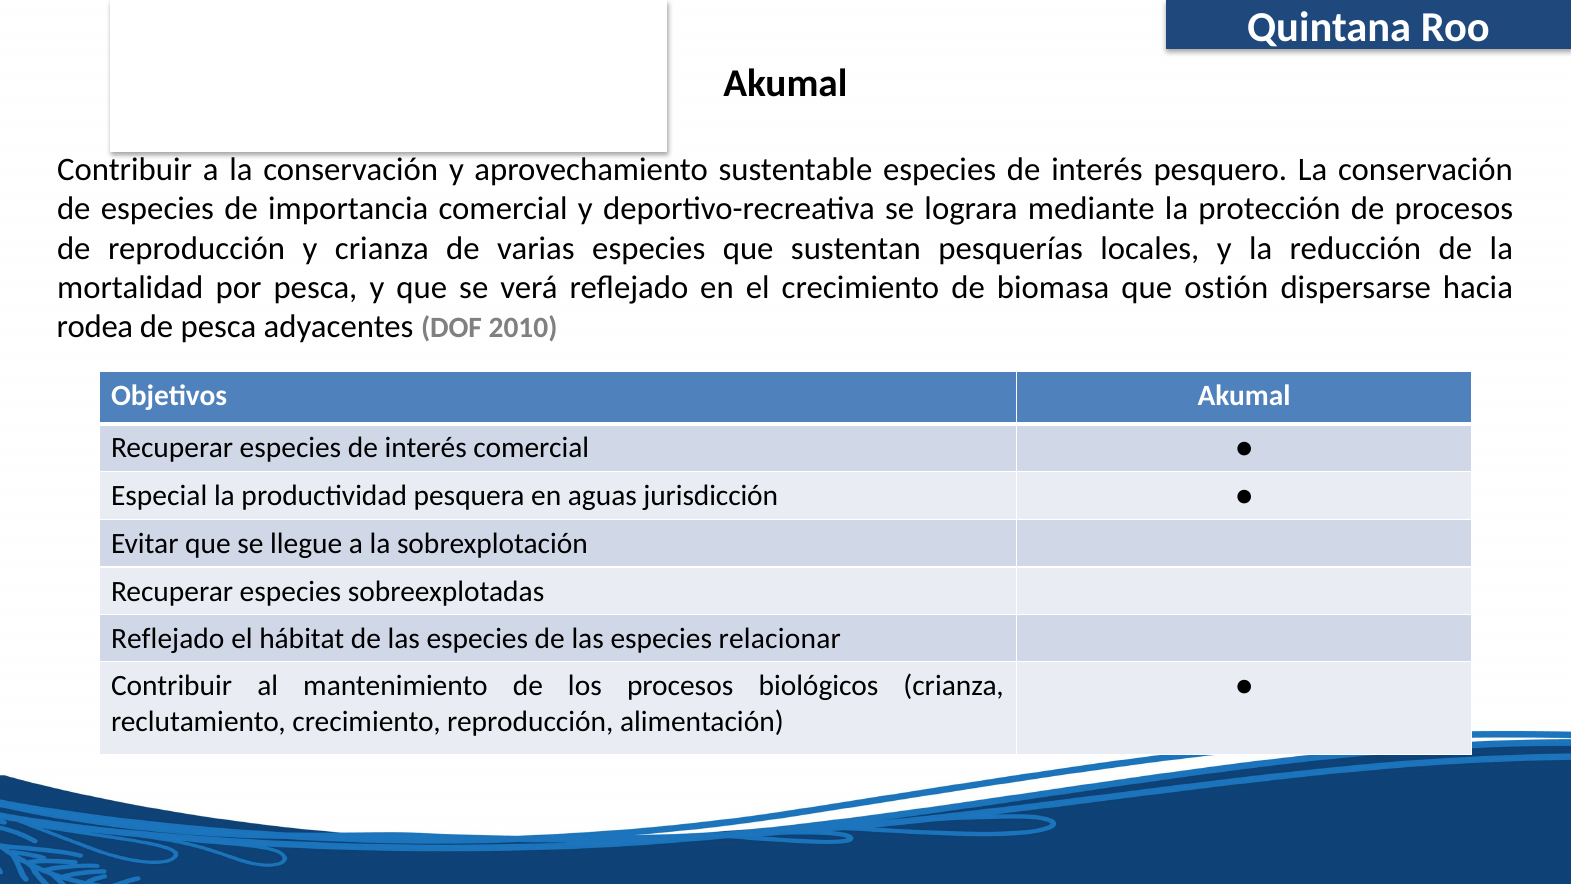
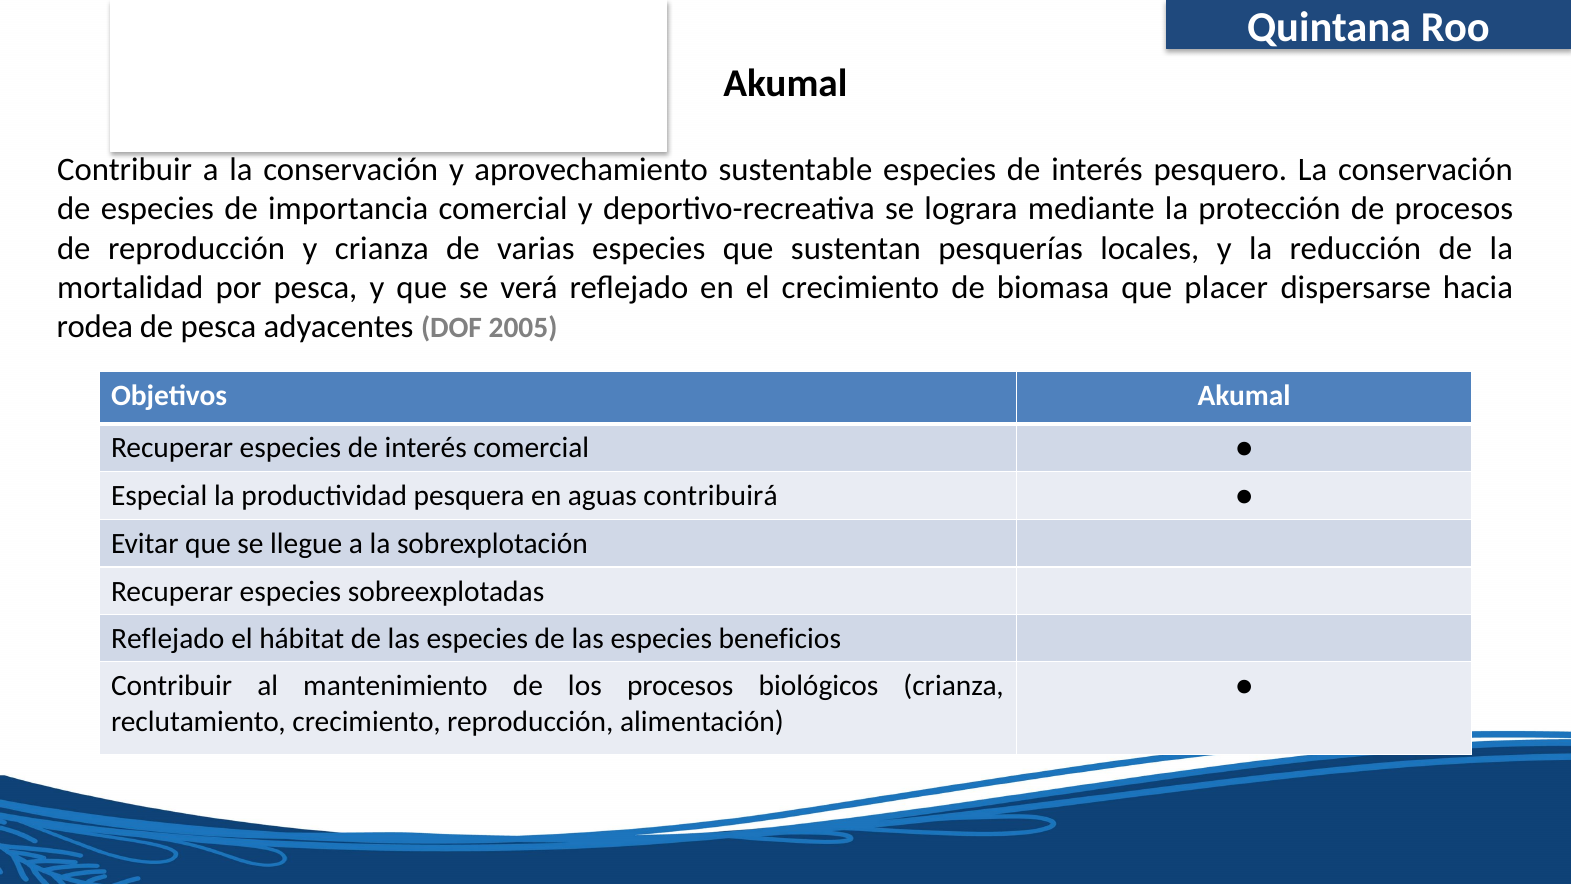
ostión: ostión -> placer
2010: 2010 -> 2005
jurisdicción: jurisdicción -> contribuirá
relacionar: relacionar -> beneficios
